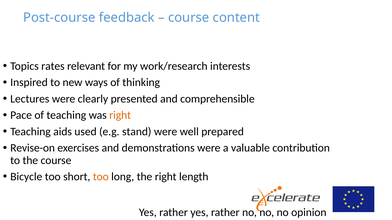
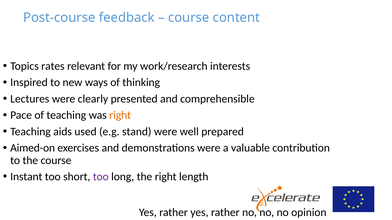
Revise-on: Revise-on -> Aimed-on
Bicycle: Bicycle -> Instant
too at (101, 177) colour: orange -> purple
